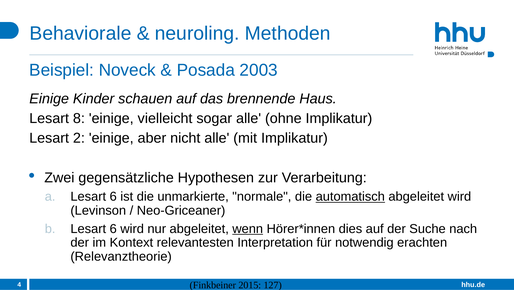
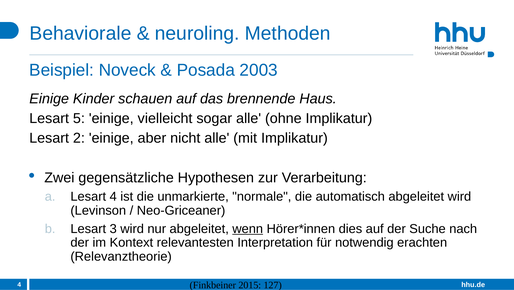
8: 8 -> 5
6 at (113, 196): 6 -> 4
automatisch underline: present -> none
6 at (113, 228): 6 -> 3
